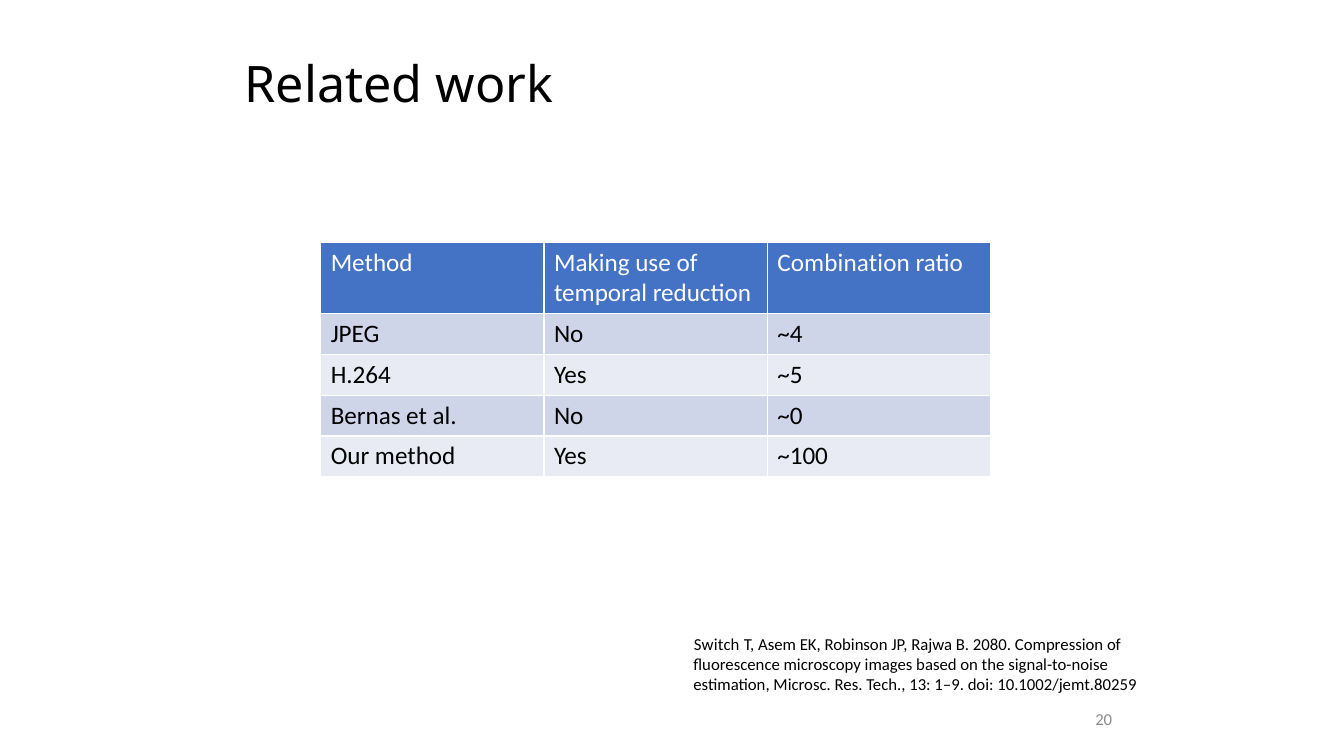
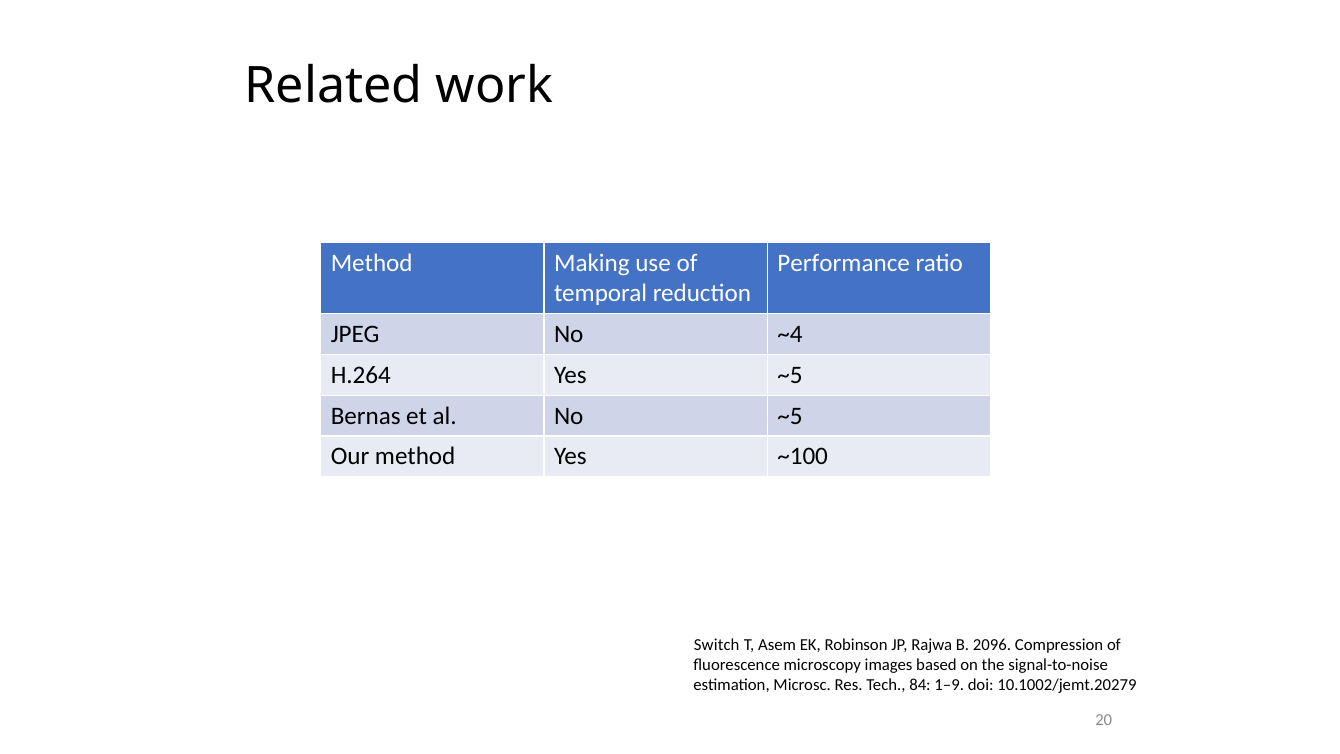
Combination: Combination -> Performance
No ~0: ~0 -> ~5
2080: 2080 -> 2096
13: 13 -> 84
10.1002/jemt.80259: 10.1002/jemt.80259 -> 10.1002/jemt.20279
